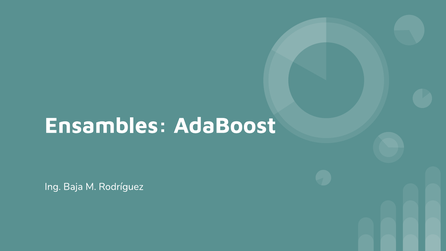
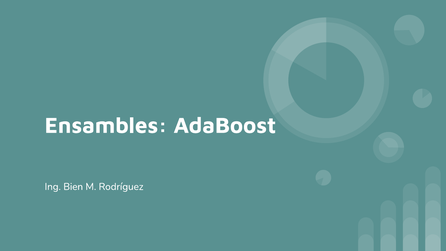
Baja: Baja -> Bien
